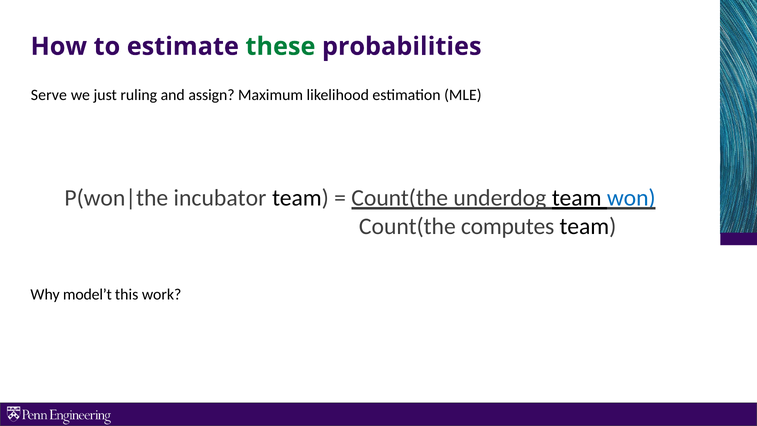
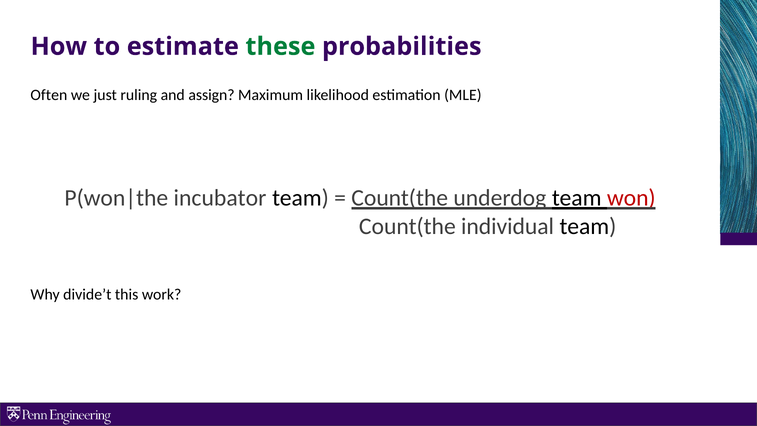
Serve: Serve -> Often
won colour: blue -> red
computes: computes -> individual
model’t: model’t -> divide’t
